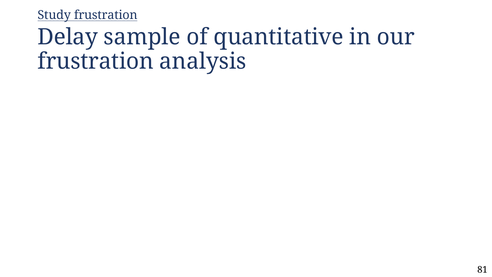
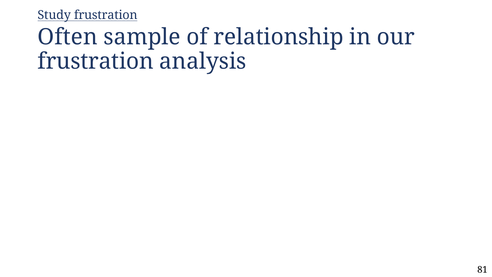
Delay: Delay -> Often
quantitative: quantitative -> relationship
